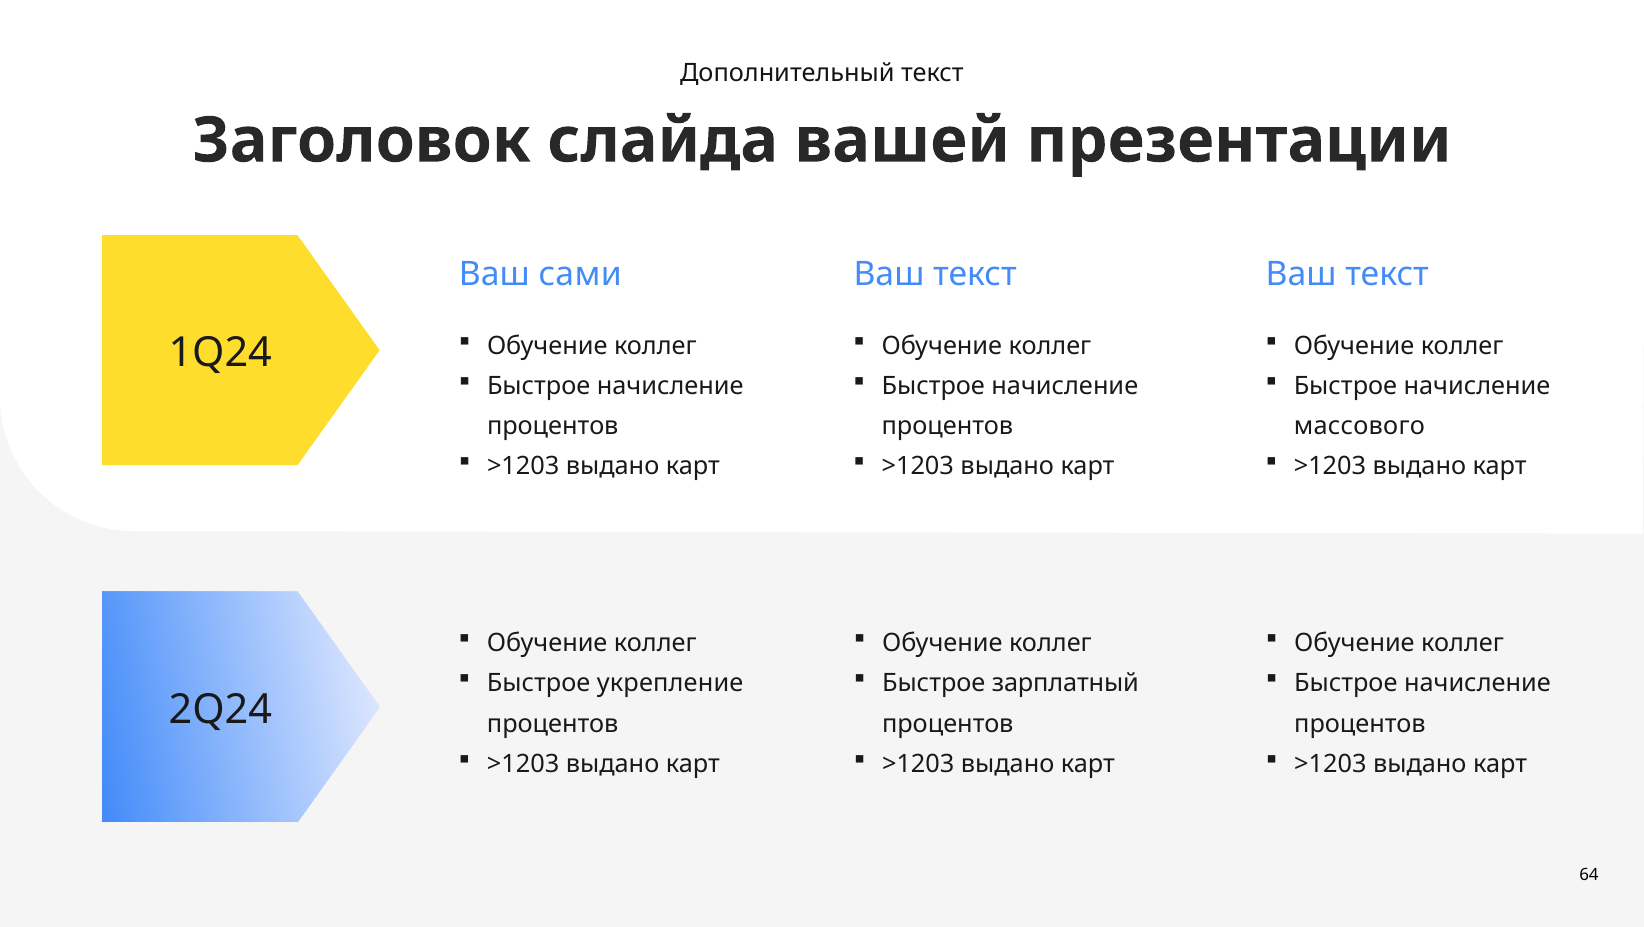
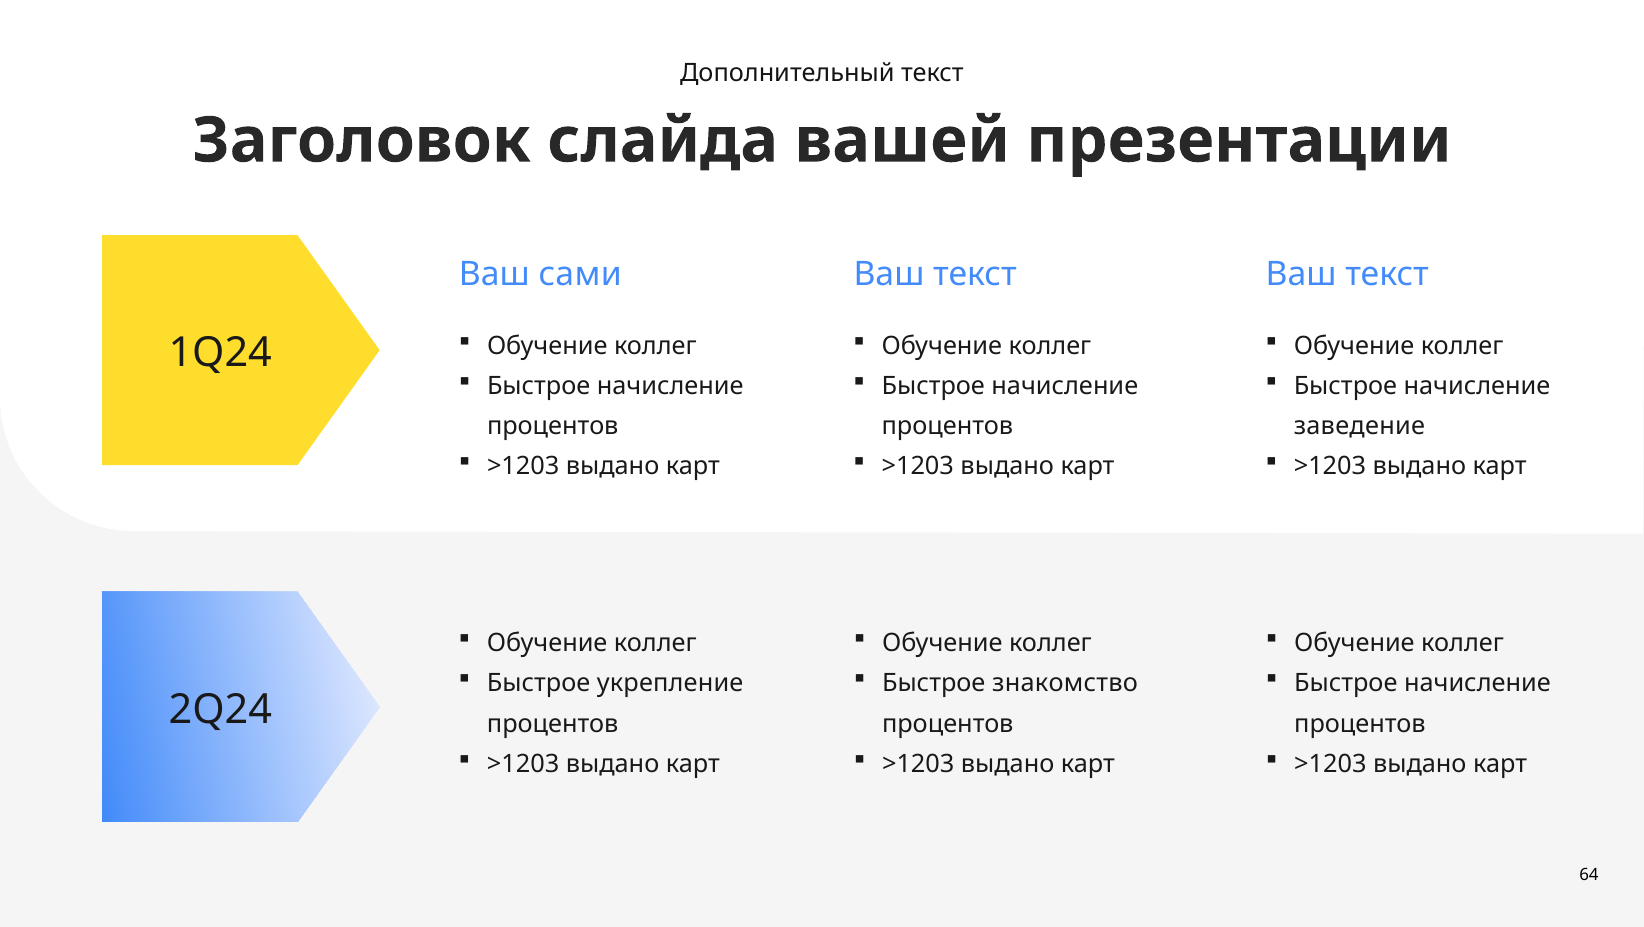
массового: массового -> заведение
зарплатный: зарплатный -> знакомство
